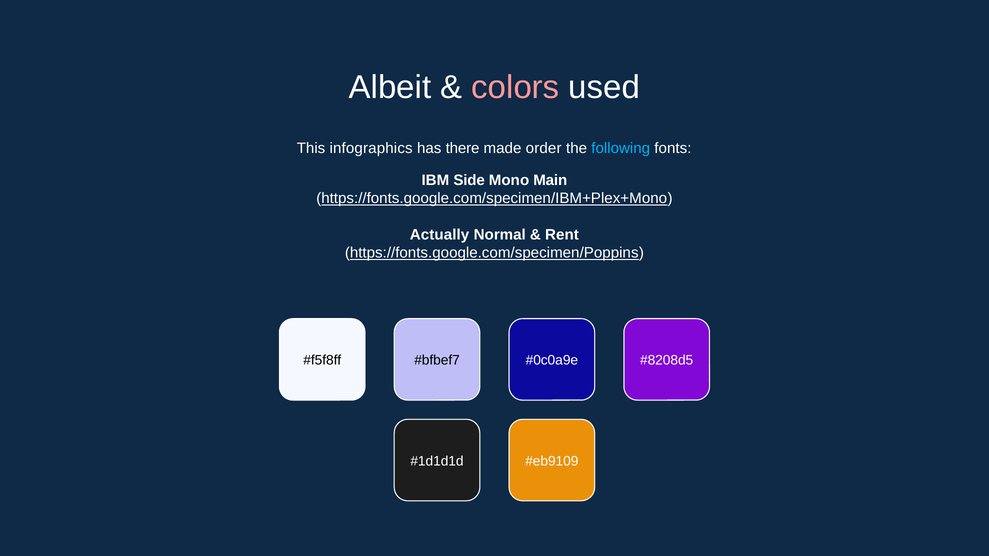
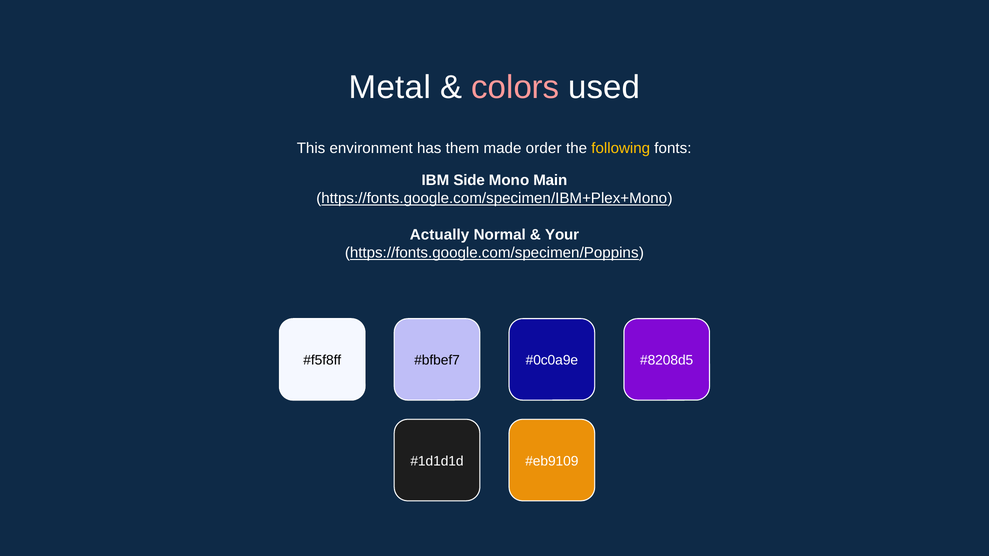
Albeit: Albeit -> Metal
infographics: infographics -> environment
there: there -> them
following colour: light blue -> yellow
Rent: Rent -> Your
